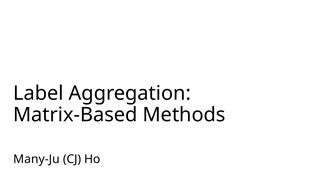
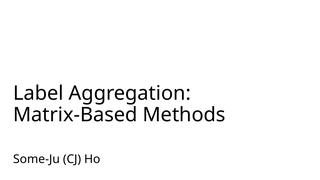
Many-Ju: Many-Ju -> Some-Ju
